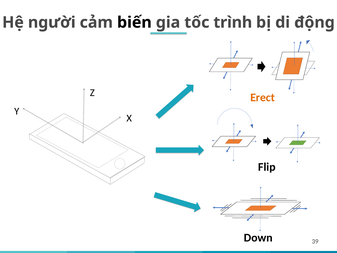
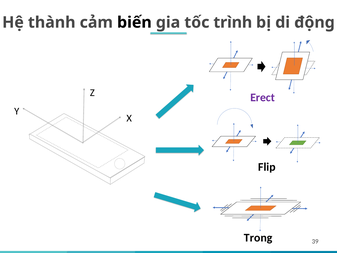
người: người -> thành
Erect colour: orange -> purple
Down: Down -> Trong
